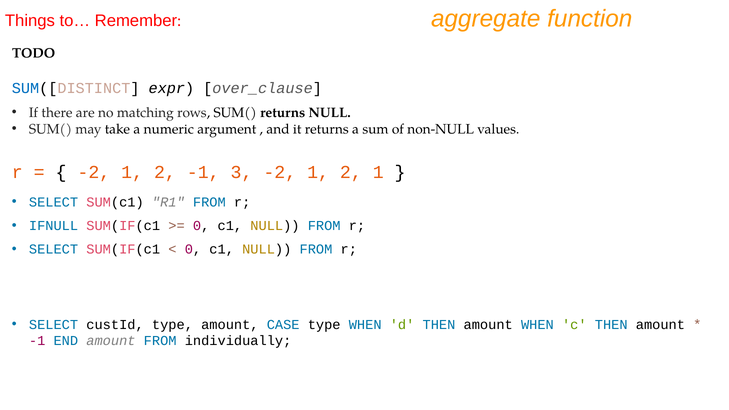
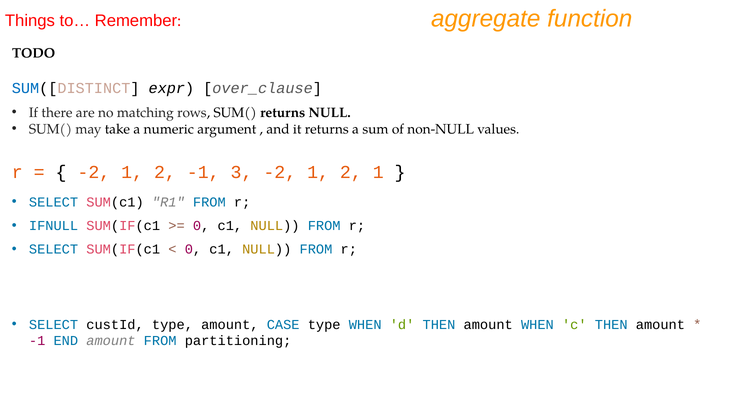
individually: individually -> partitioning
